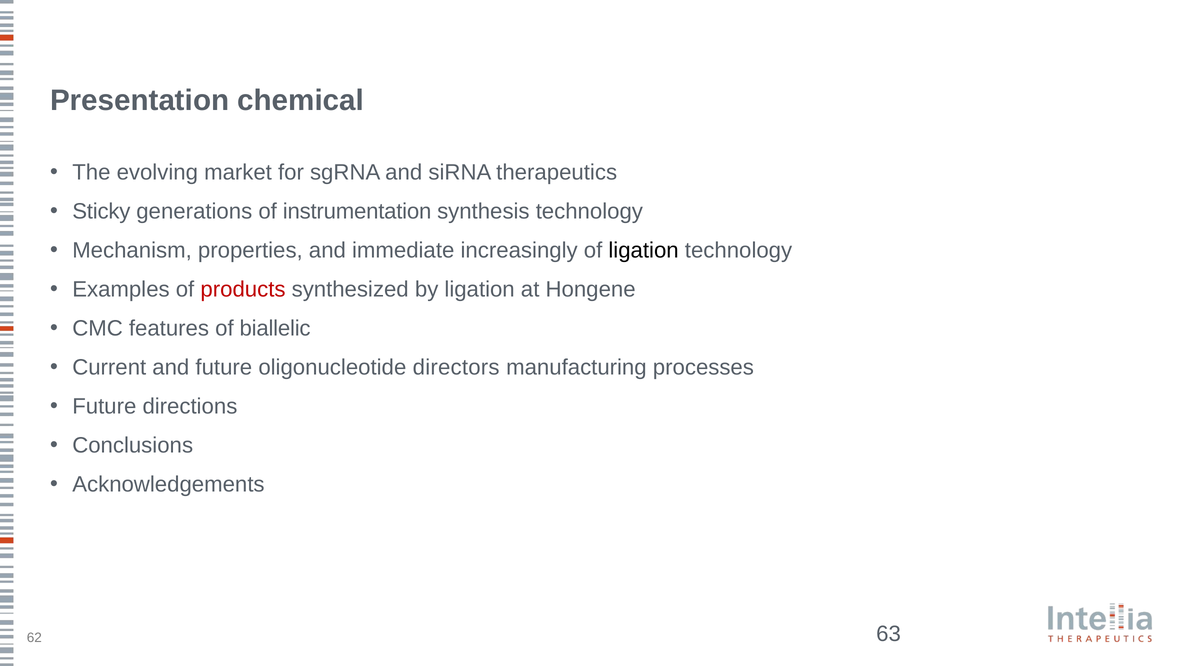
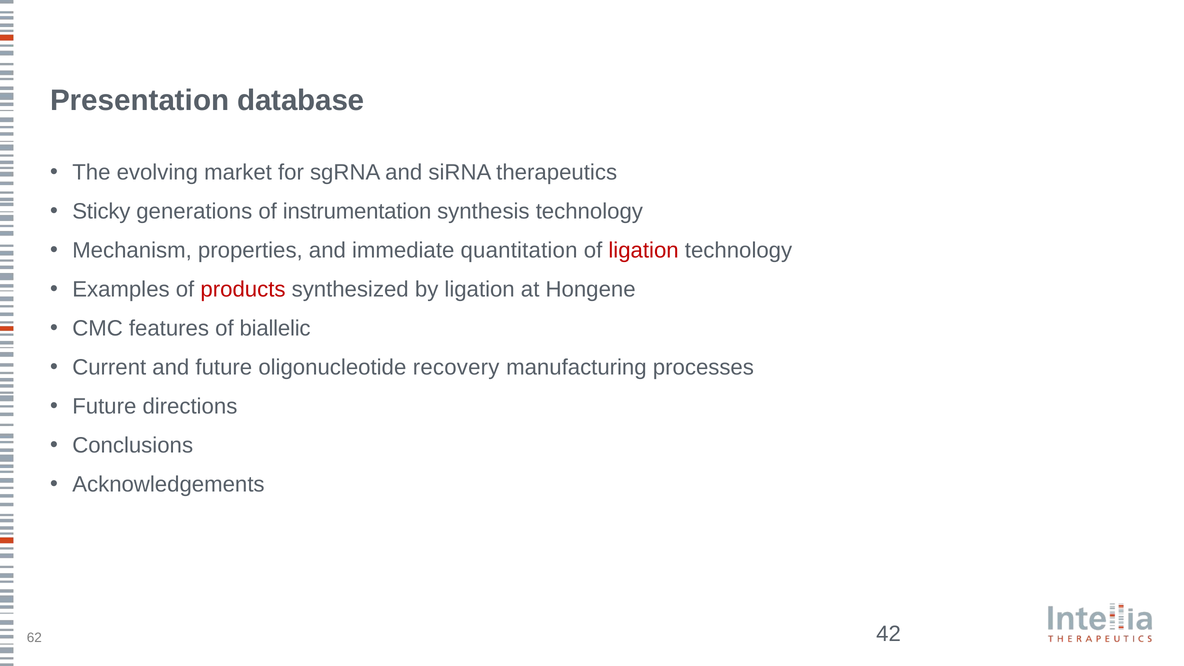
chemical: chemical -> database
increasingly: increasingly -> quantitation
ligation at (644, 251) colour: black -> red
directors: directors -> recovery
63: 63 -> 42
